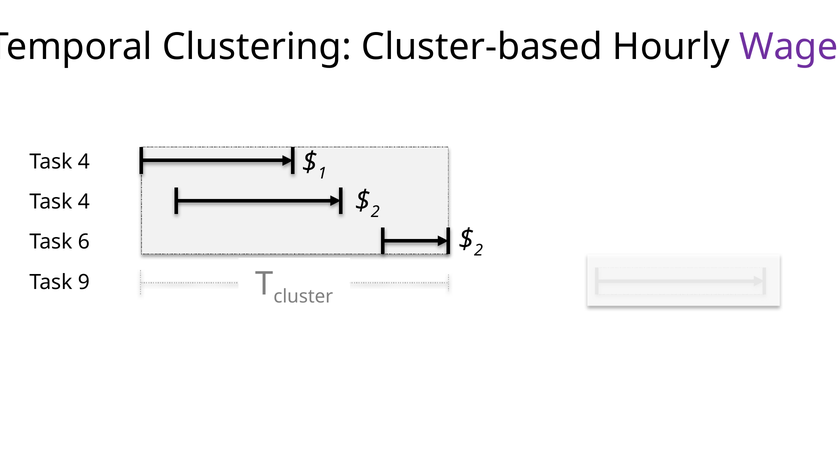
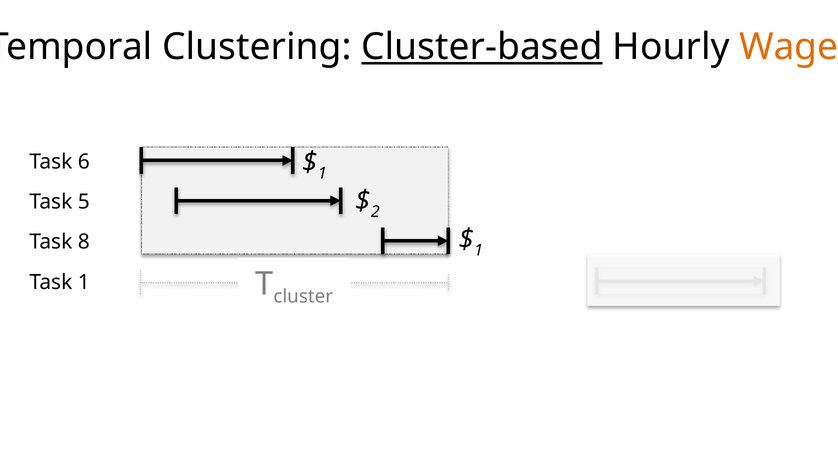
Cluster-based underline: none -> present
Wage colour: purple -> orange
4 at (84, 162): 4 -> 6
4 at (84, 202): 4 -> 5
2 at (479, 250): 2 -> 1
6: 6 -> 8
Task 9: 9 -> 1
